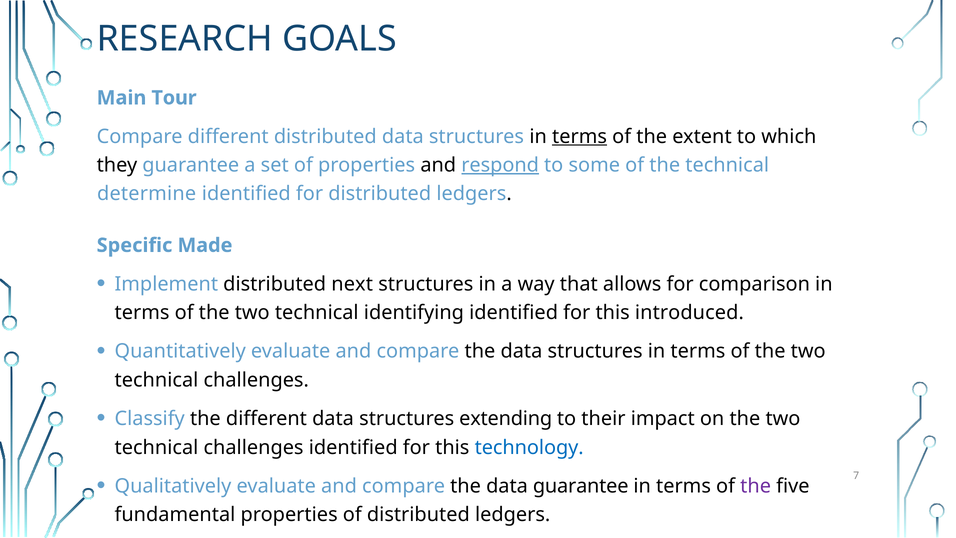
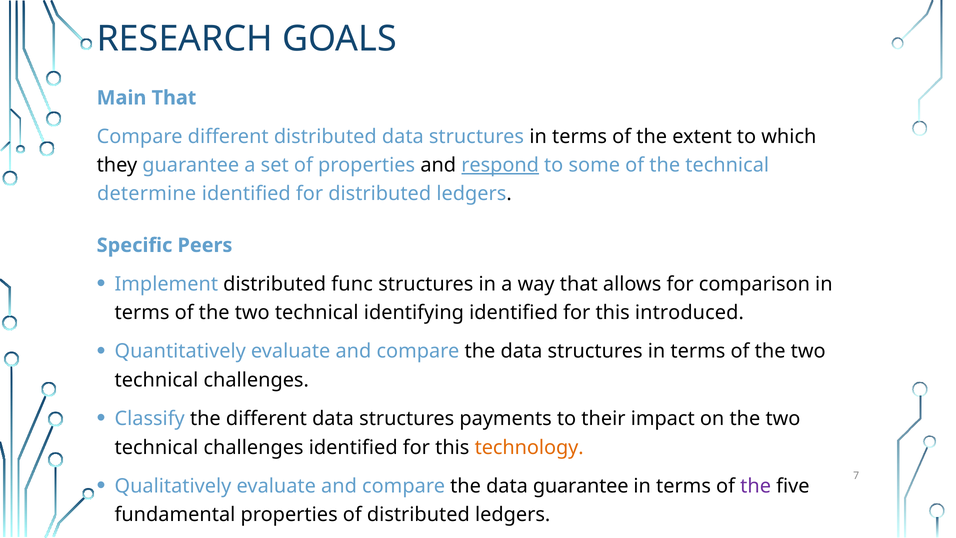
Main Tour: Tour -> That
terms at (580, 136) underline: present -> none
Made: Made -> Peers
next: next -> func
extending: extending -> payments
technology colour: blue -> orange
